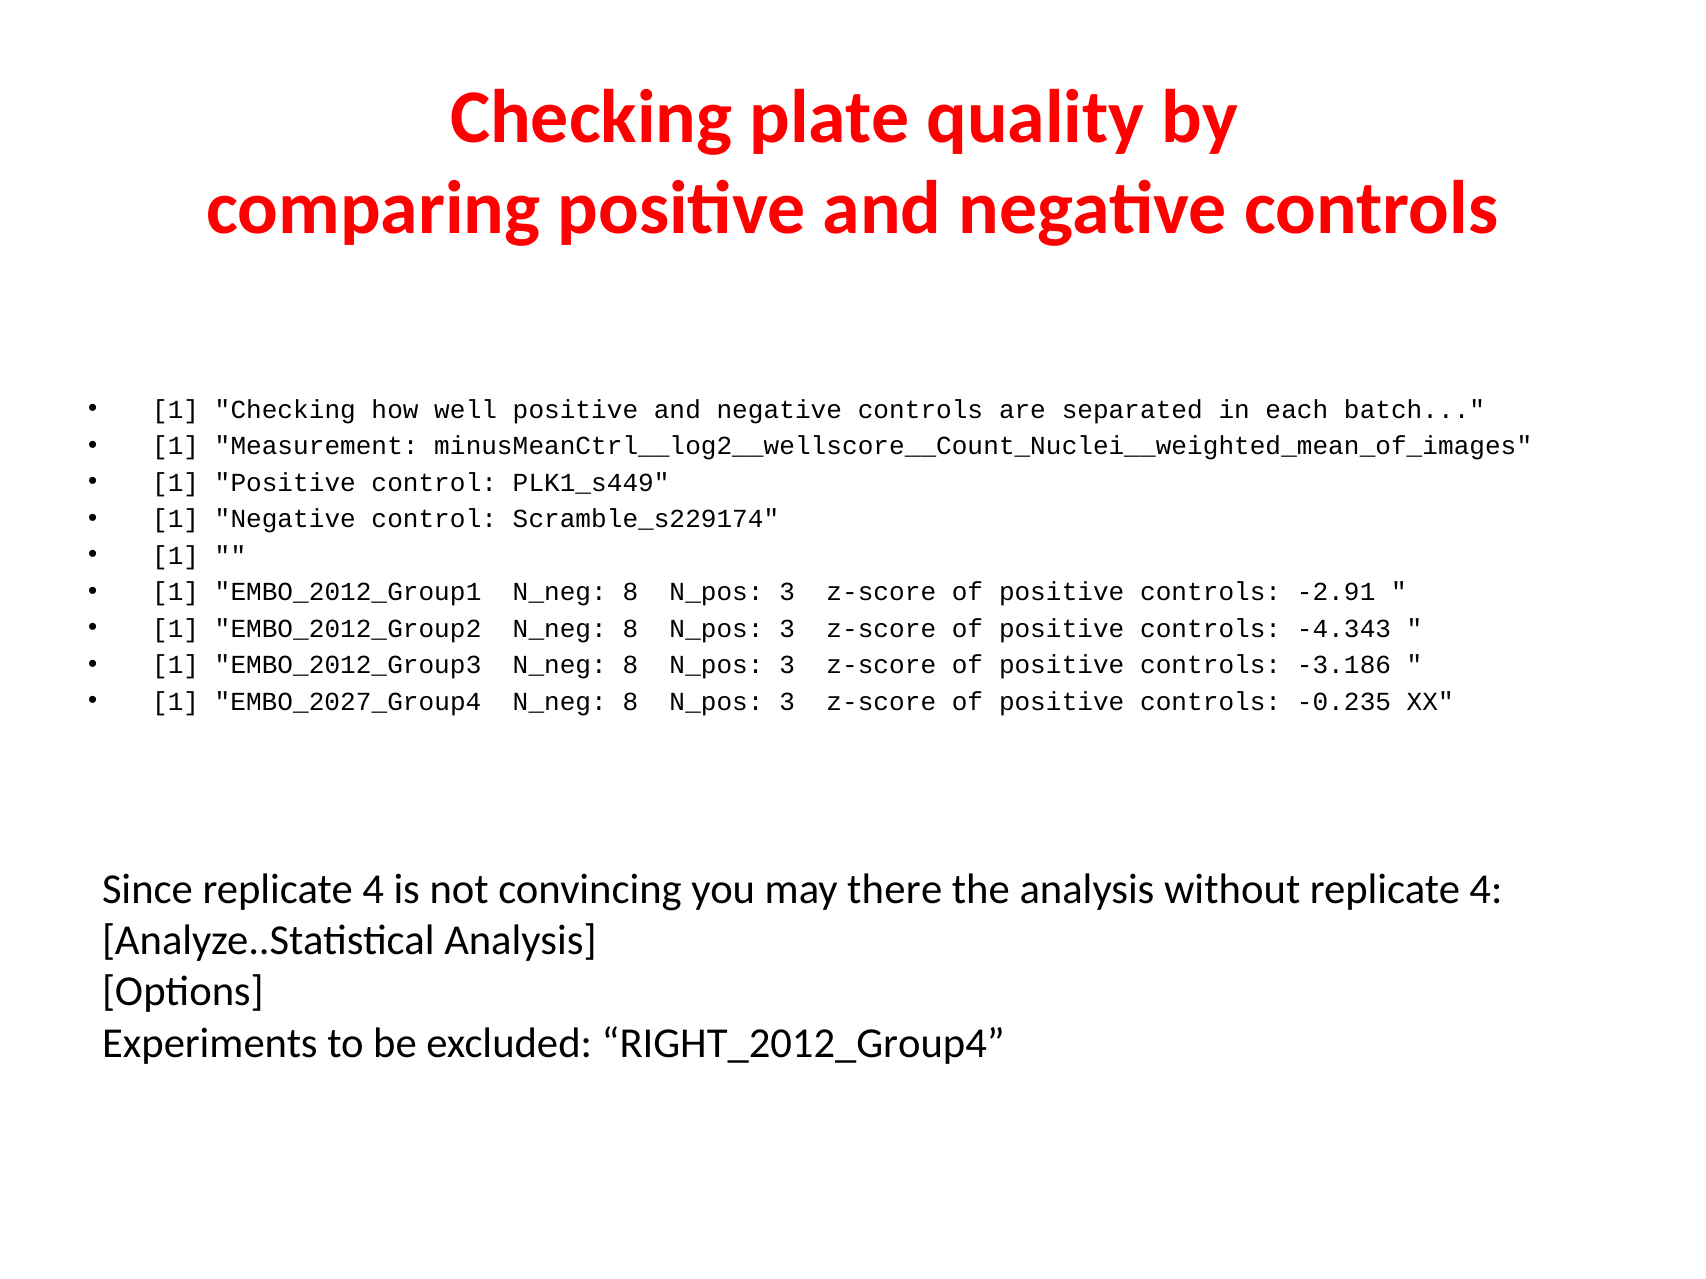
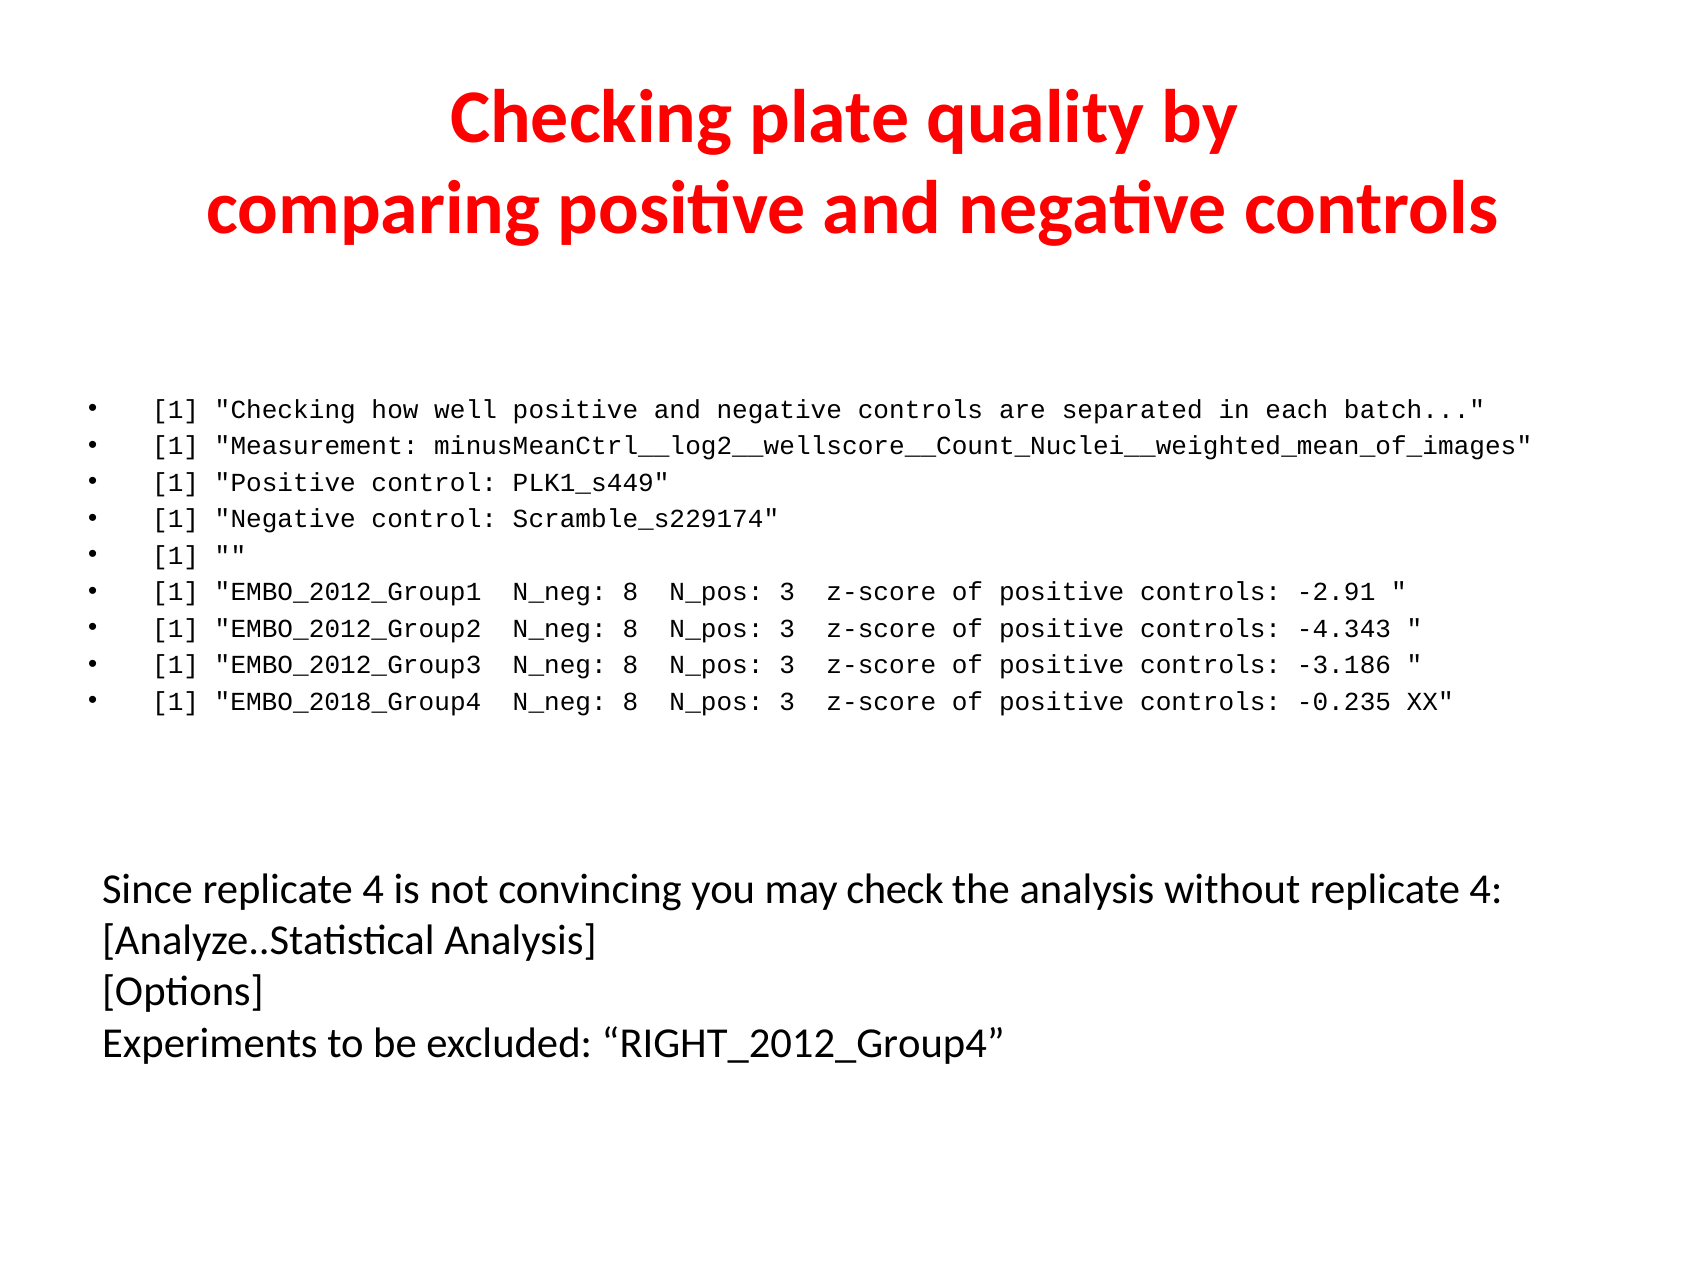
EMBO_2027_Group4: EMBO_2027_Group4 -> EMBO_2018_Group4
there: there -> check
